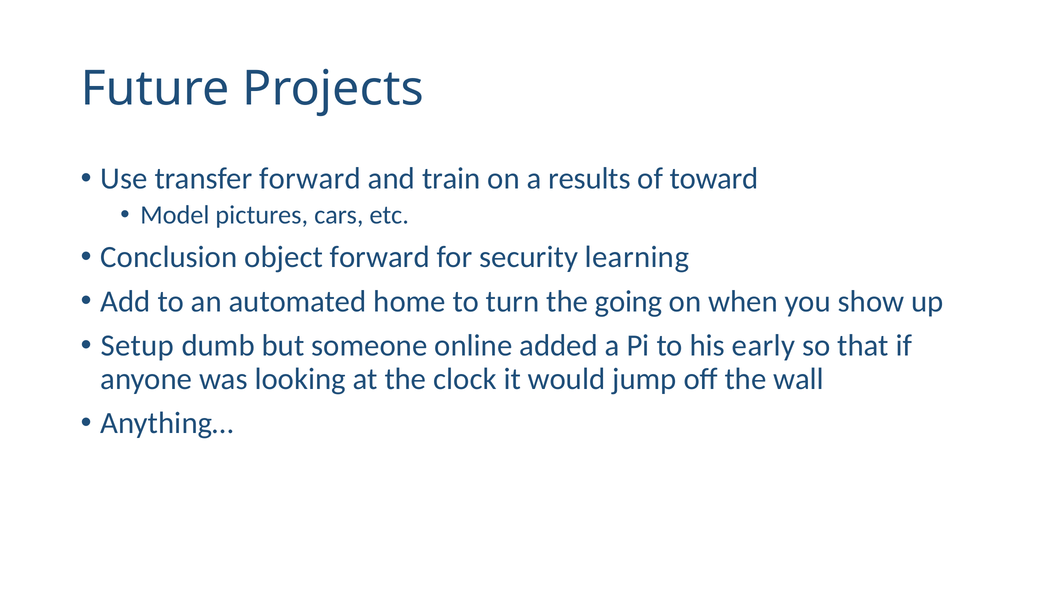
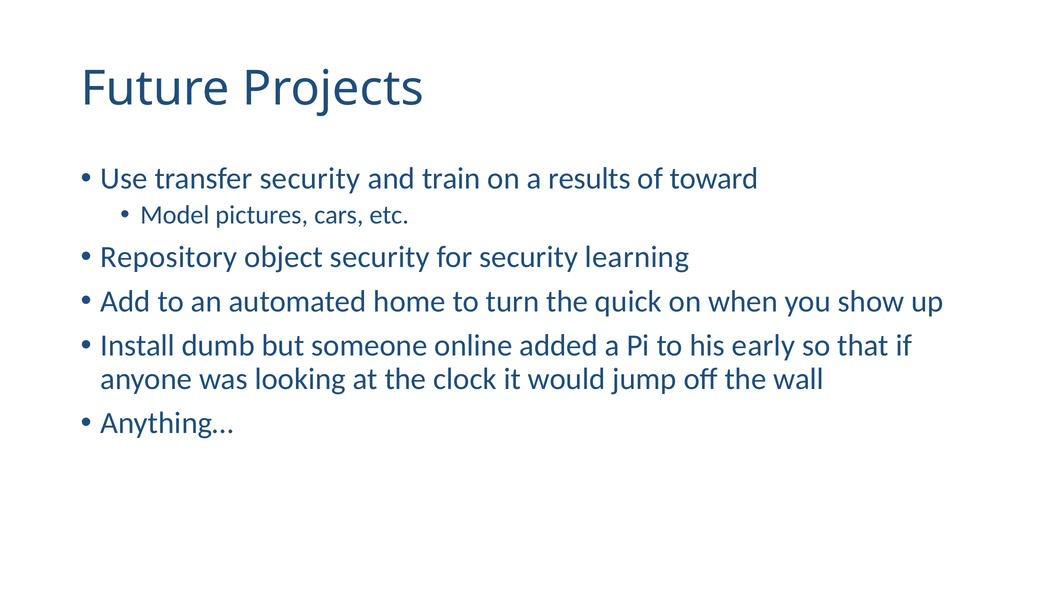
transfer forward: forward -> security
Conclusion: Conclusion -> Repository
object forward: forward -> security
going: going -> quick
Setup: Setup -> Install
